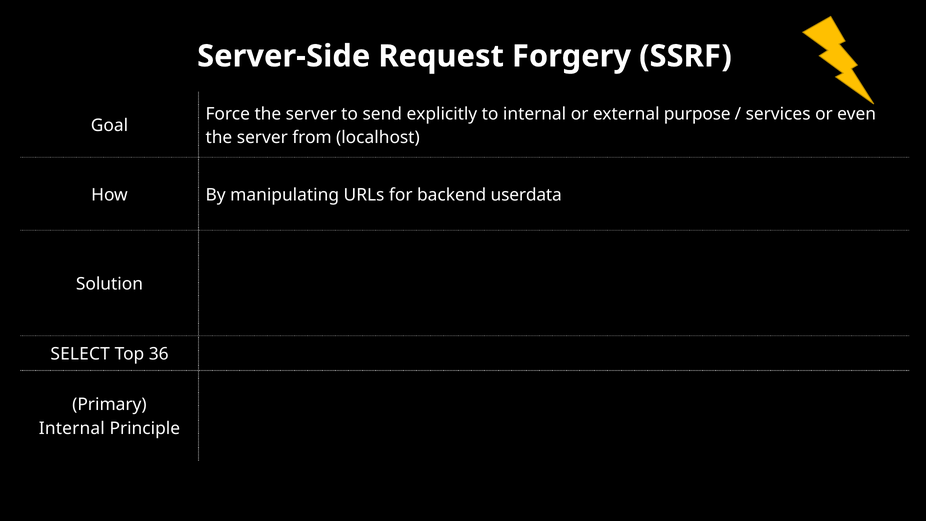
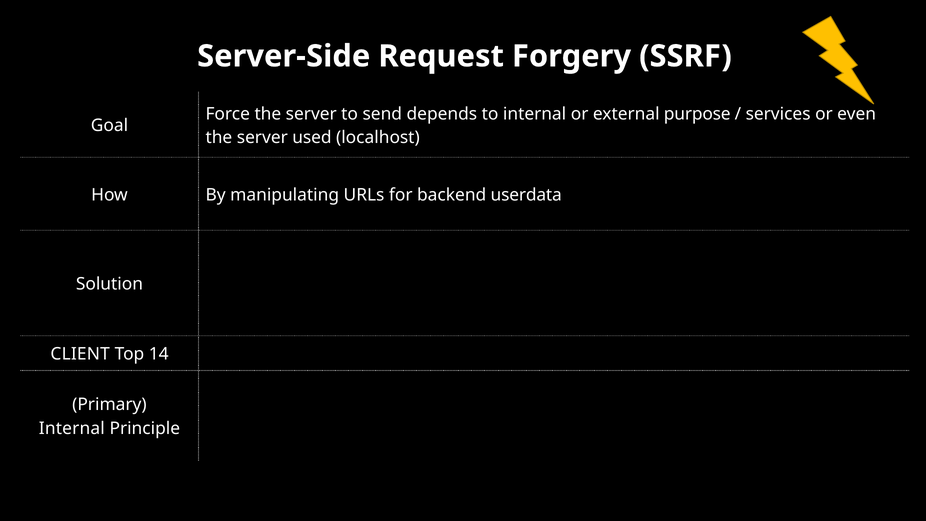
explicitly: explicitly -> depends
from: from -> used
SELECT: SELECT -> CLIENT
36: 36 -> 14
